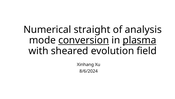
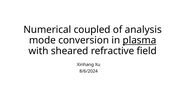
straight: straight -> coupled
conversion underline: present -> none
evolution: evolution -> refractive
